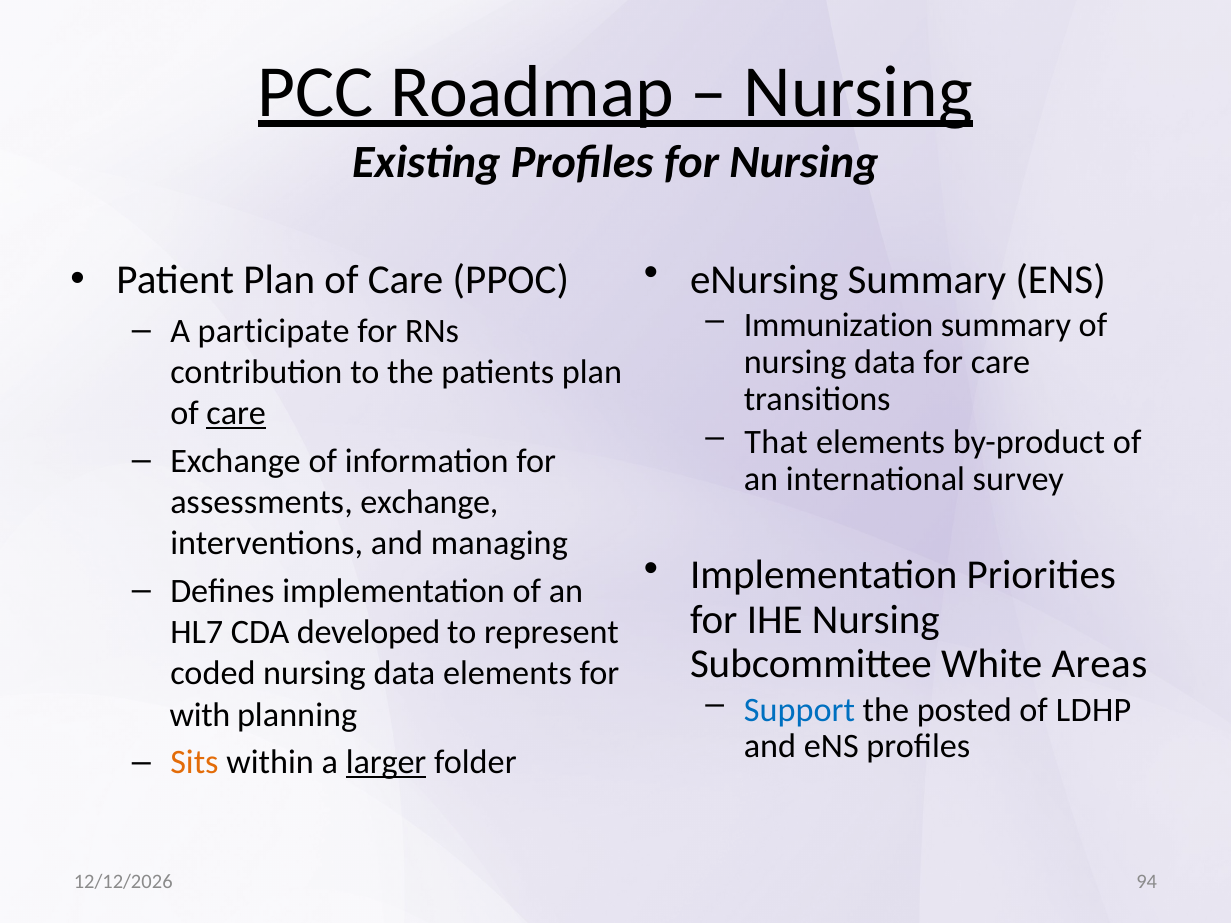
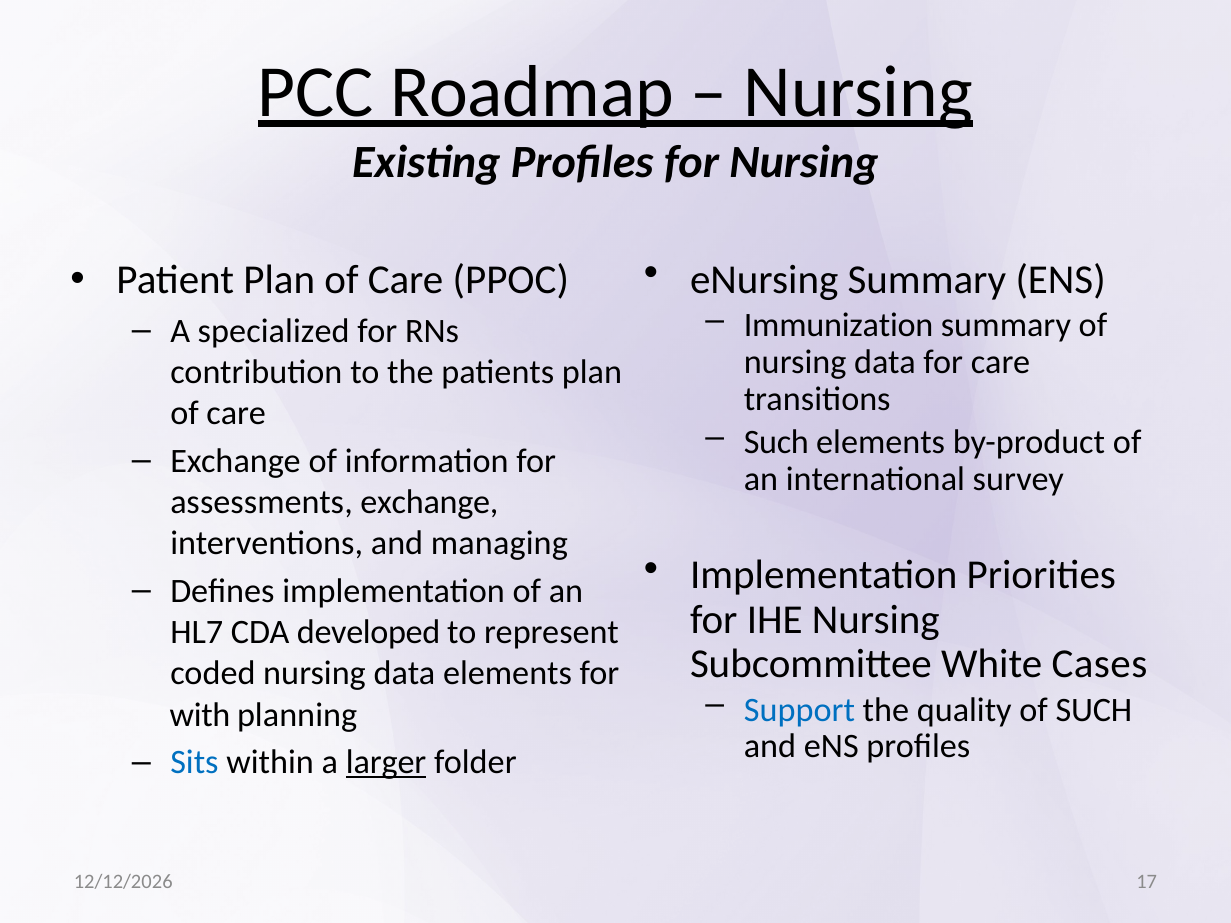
participate: participate -> specialized
care at (236, 414) underline: present -> none
That at (776, 443): That -> Such
Areas: Areas -> Cases
posted: posted -> quality
of LDHP: LDHP -> SUCH
Sits colour: orange -> blue
94: 94 -> 17
